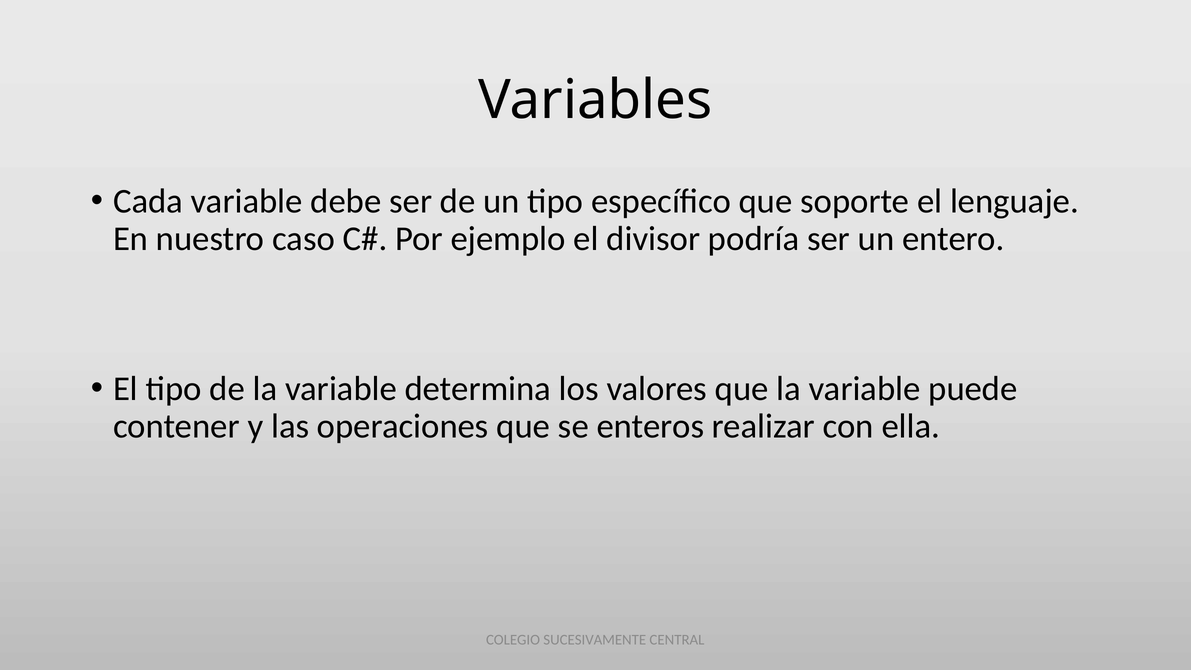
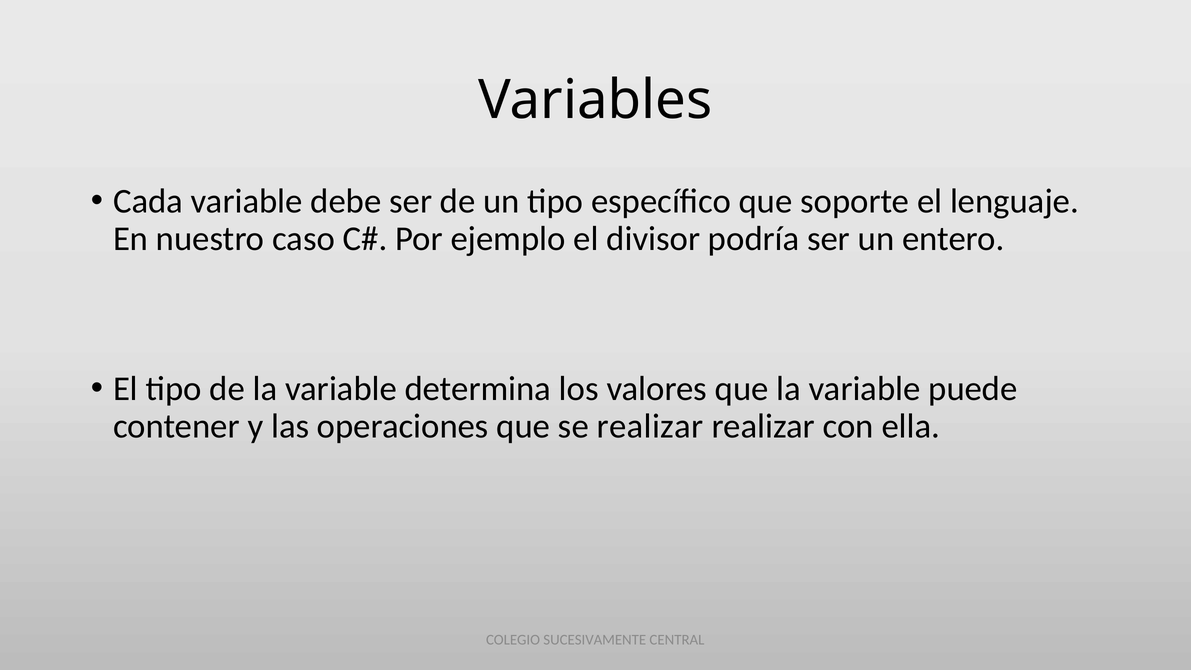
se enteros: enteros -> realizar
